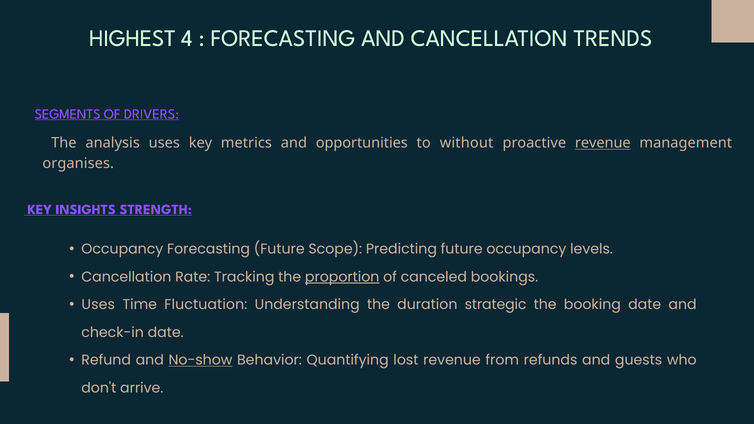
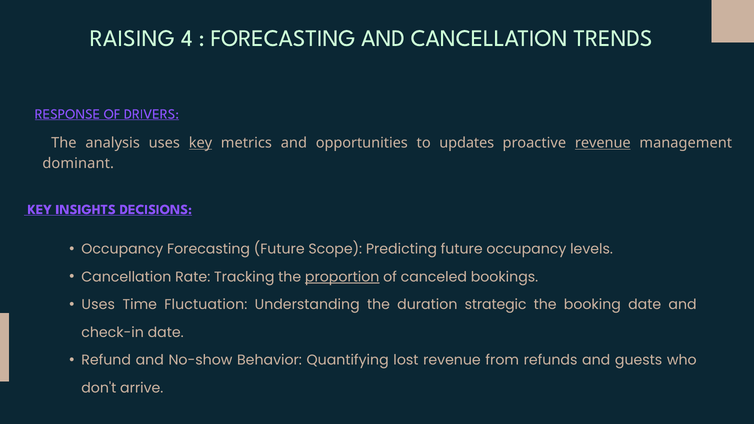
HIGHEST: HIGHEST -> RAISING
SEGMENTS: SEGMENTS -> RESPONSE
key at (201, 143) underline: none -> present
without: without -> updates
organises: organises -> dominant
STRENGTH: STRENGTH -> DECISIONS
No-show underline: present -> none
